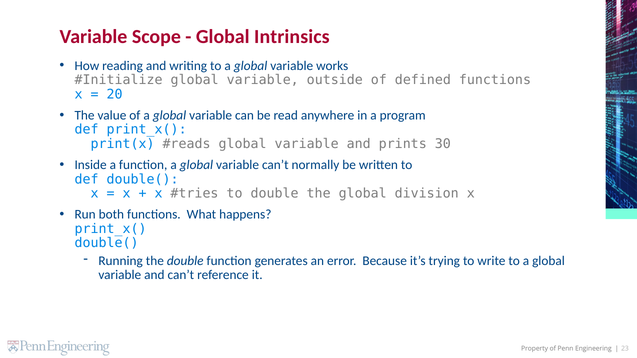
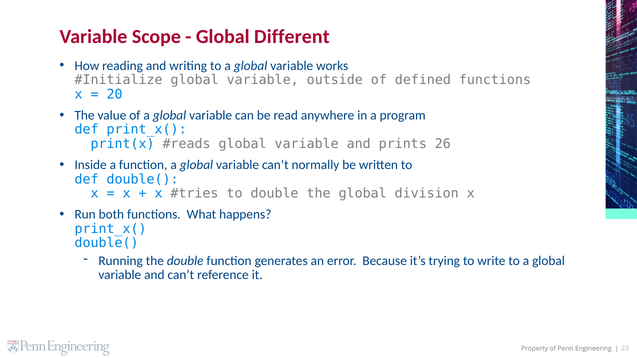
Intrinsics: Intrinsics -> Different
30: 30 -> 26
